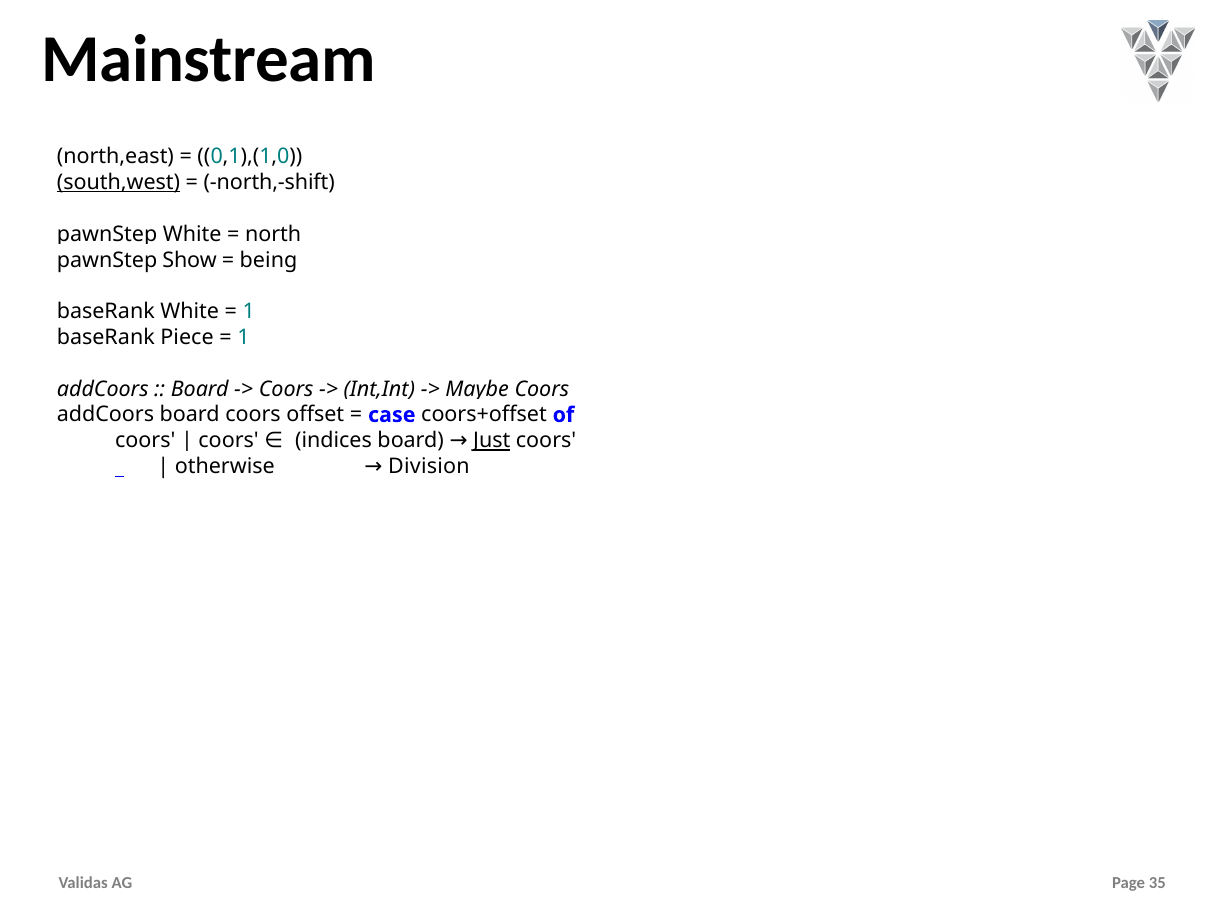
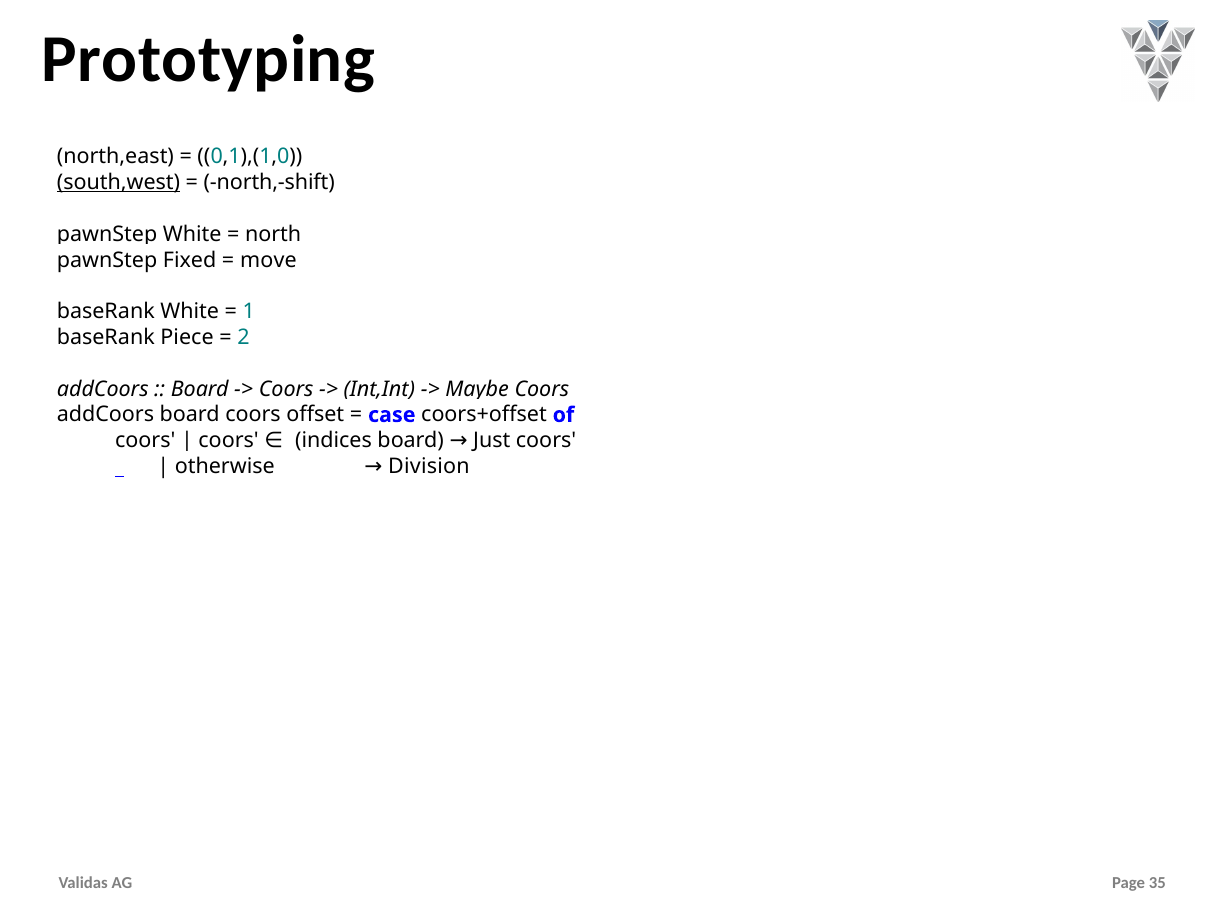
Mainstream: Mainstream -> Prototyping
Show: Show -> Fixed
being: being -> move
1 at (244, 337): 1 -> 2
Just underline: present -> none
